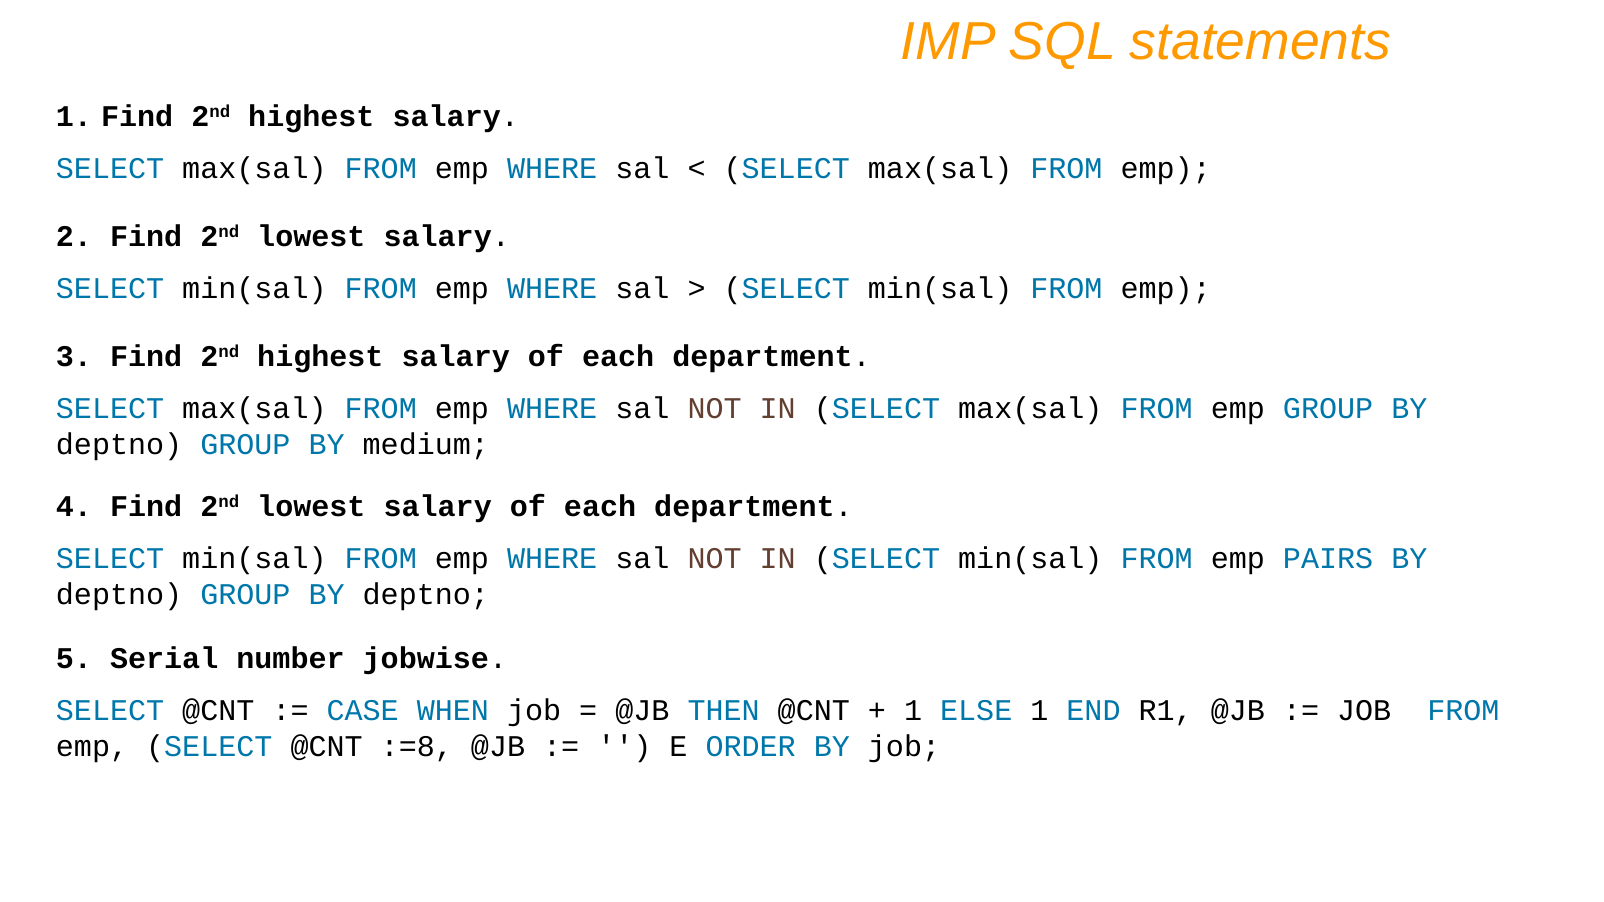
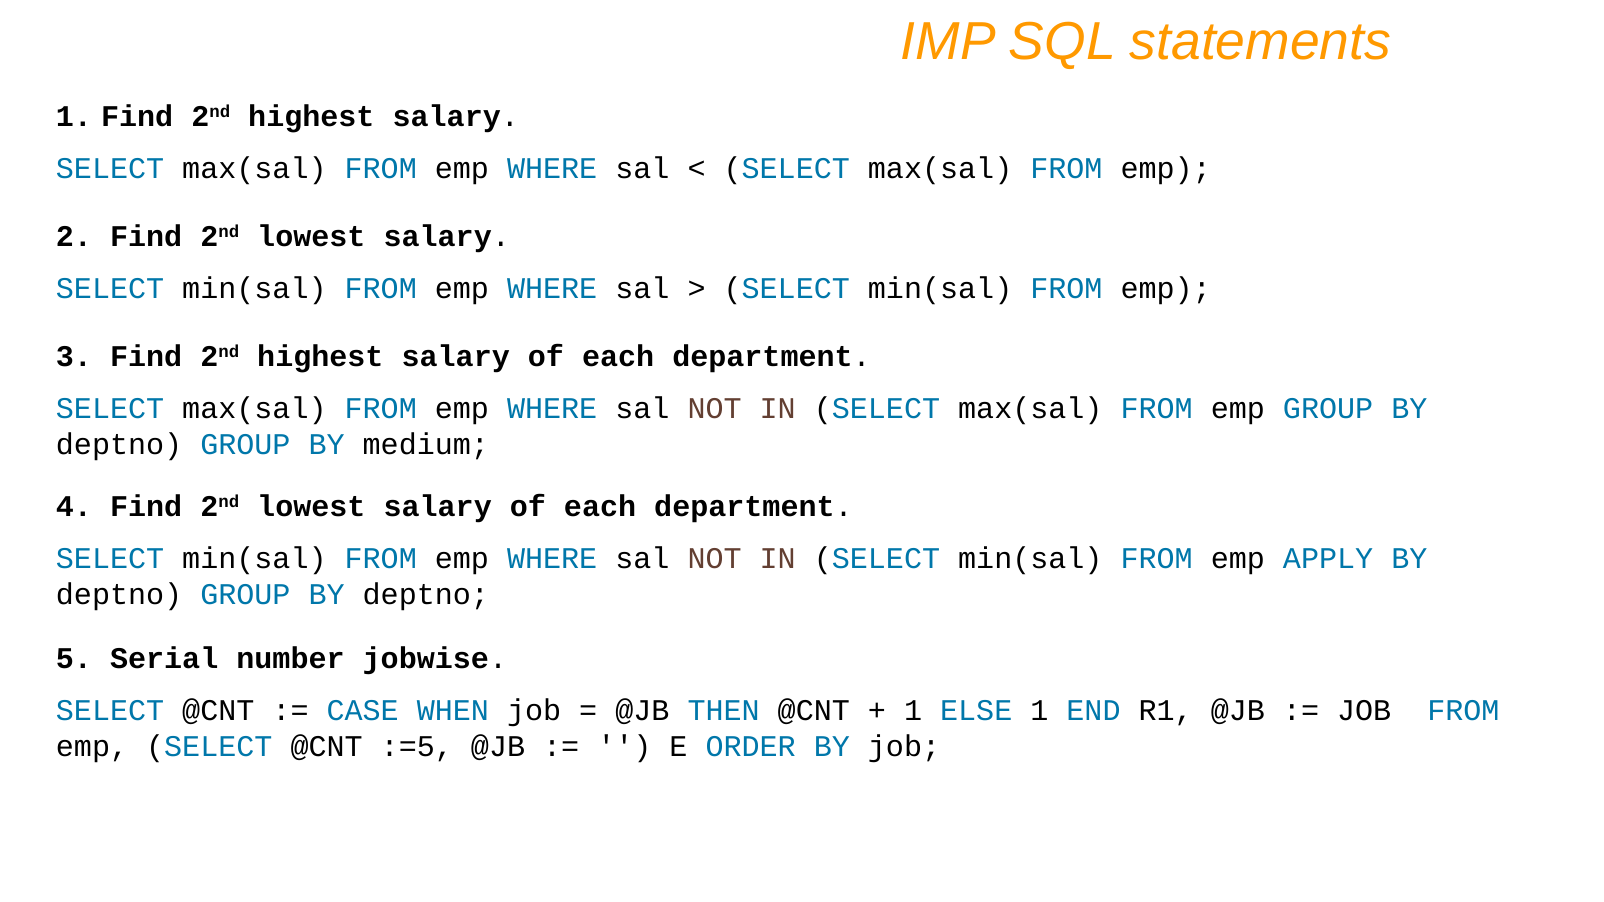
PAIRS: PAIRS -> APPLY
:=8: :=8 -> :=5
